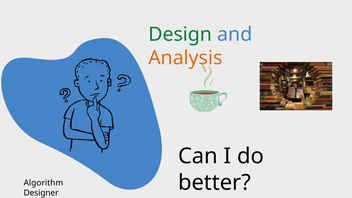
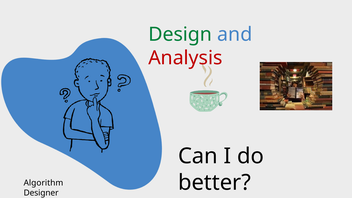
Analysis colour: orange -> red
